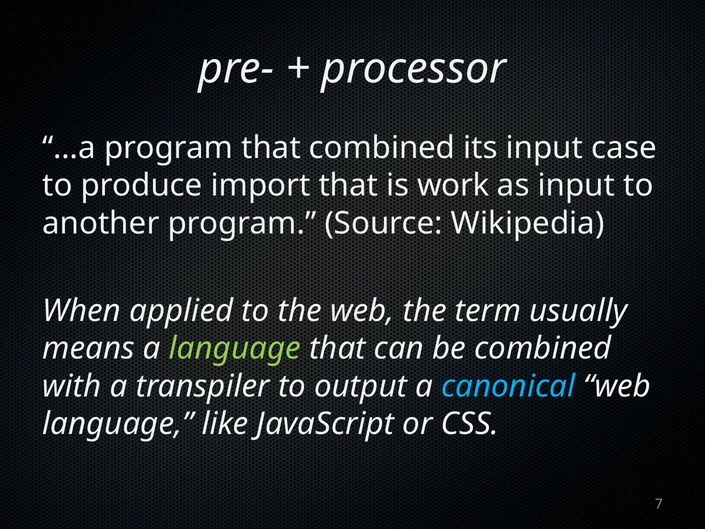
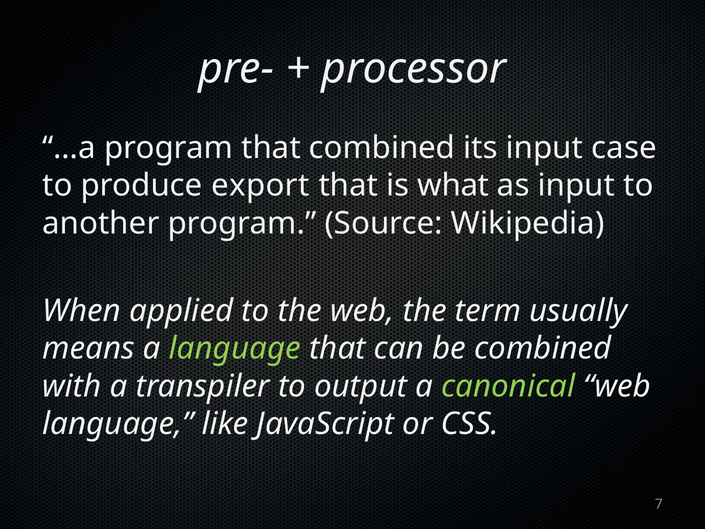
import: import -> export
work: work -> what
canonical colour: light blue -> light green
